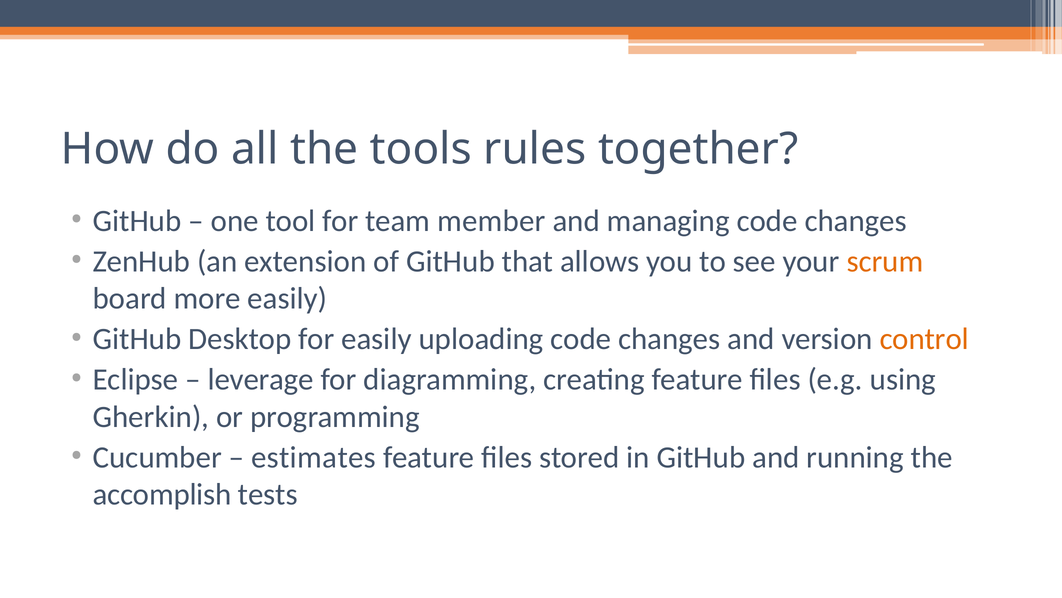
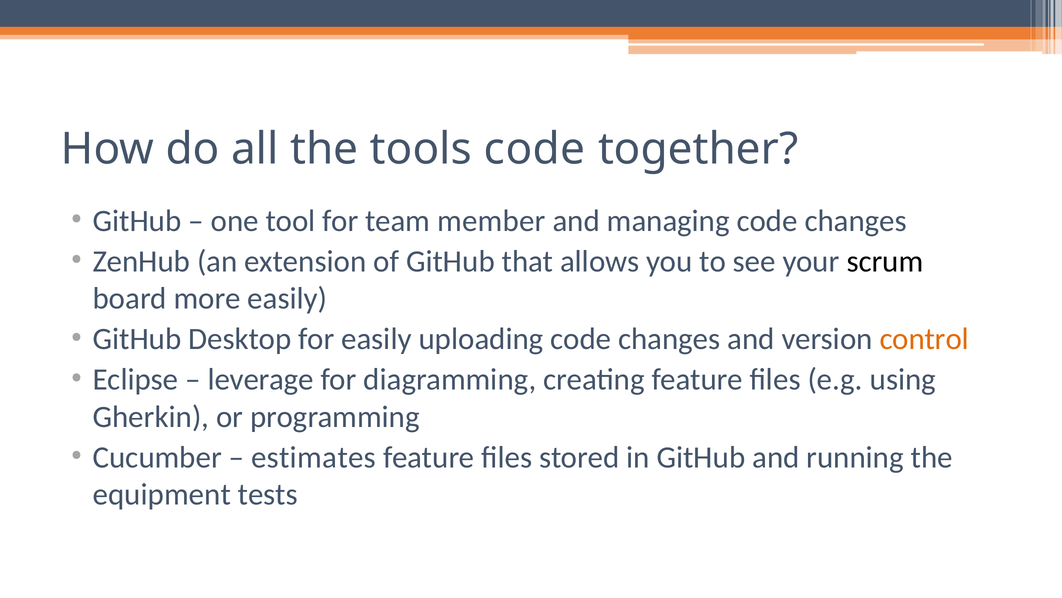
tools rules: rules -> code
scrum colour: orange -> black
accomplish: accomplish -> equipment
